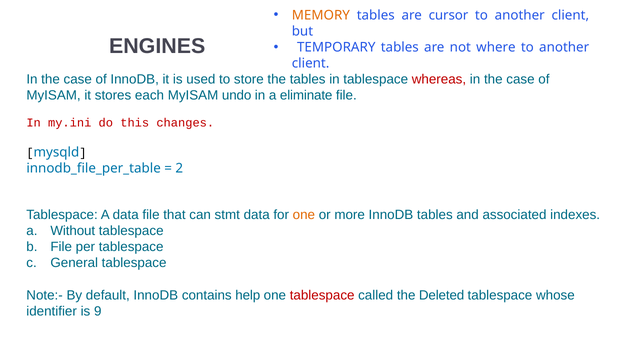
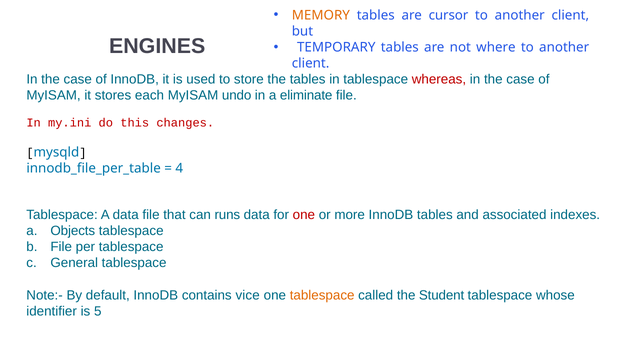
2: 2 -> 4
stmt: stmt -> runs
one at (304, 215) colour: orange -> red
Without: Without -> Objects
help: help -> vice
tablespace at (322, 295) colour: red -> orange
Deleted: Deleted -> Student
9: 9 -> 5
